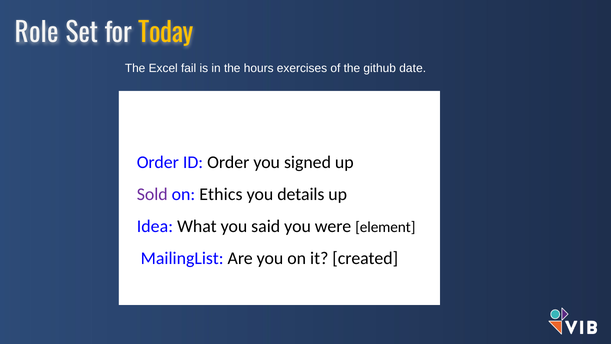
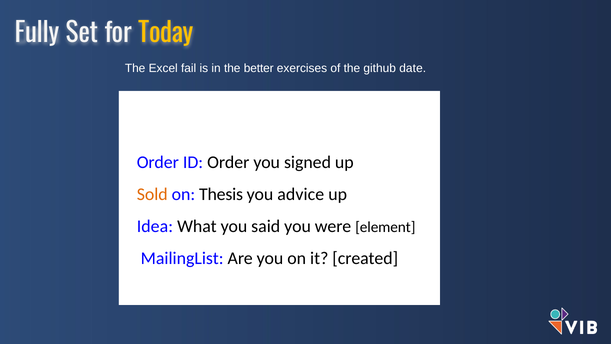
Role: Role -> Fully
hours: hours -> better
Sold colour: purple -> orange
Ethics: Ethics -> Thesis
details: details -> advice
